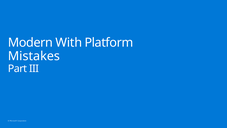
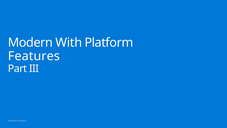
Mistakes: Mistakes -> Features
